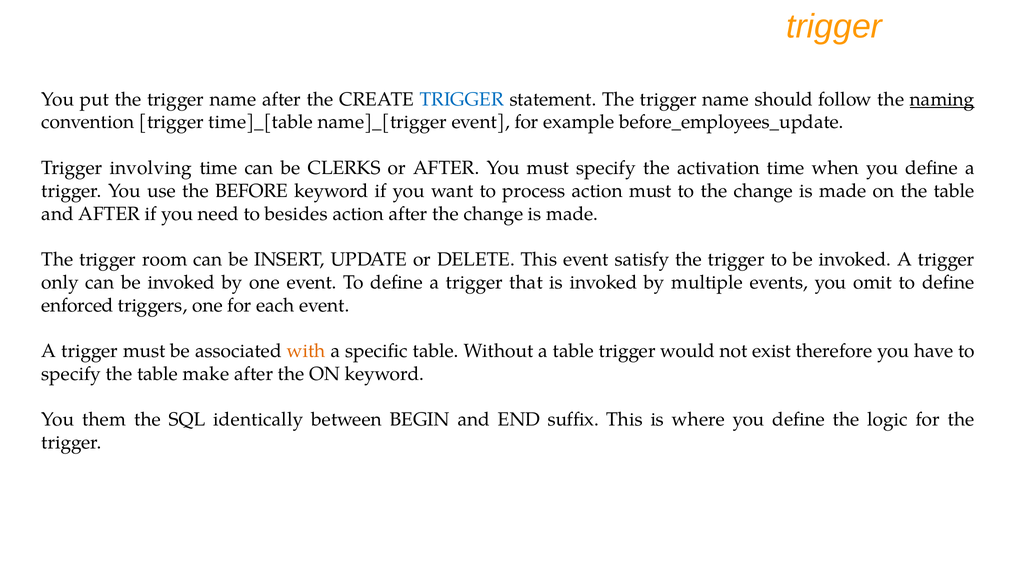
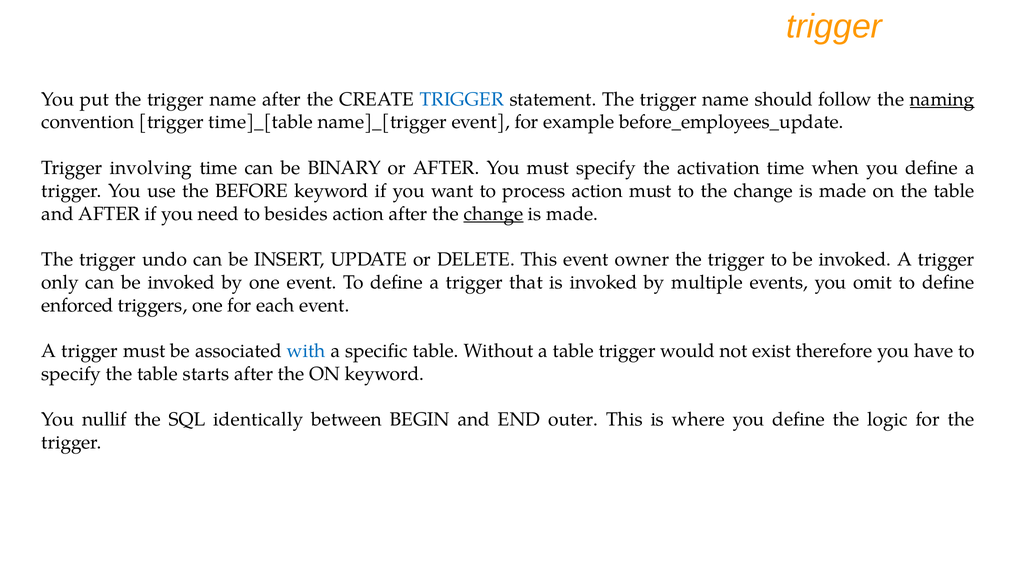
CLERKS: CLERKS -> BINARY
change at (494, 214) underline: none -> present
room: room -> undo
satisfy: satisfy -> owner
with colour: orange -> blue
make: make -> starts
them: them -> nullif
suffix: suffix -> outer
